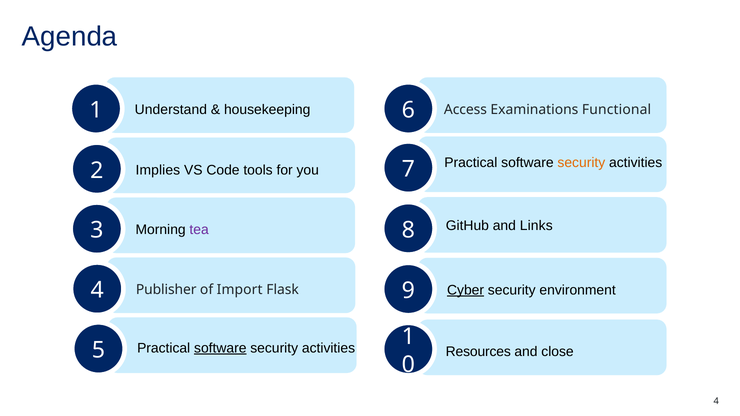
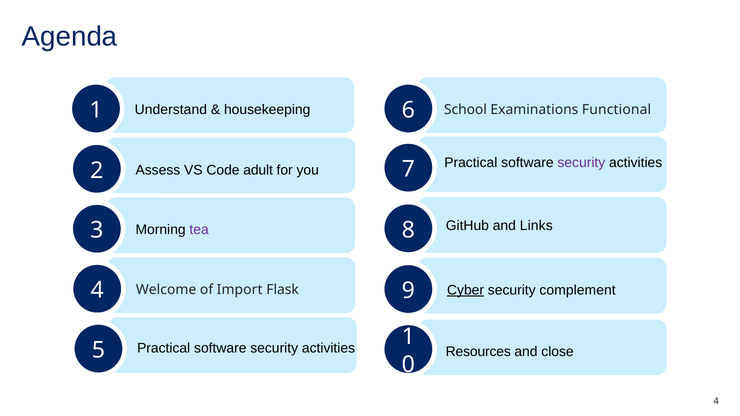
Access: Access -> School
security at (581, 163) colour: orange -> purple
Implies: Implies -> Assess
tools: tools -> adult
environment: environment -> complement
Publisher: Publisher -> Welcome
software at (220, 348) underline: present -> none
